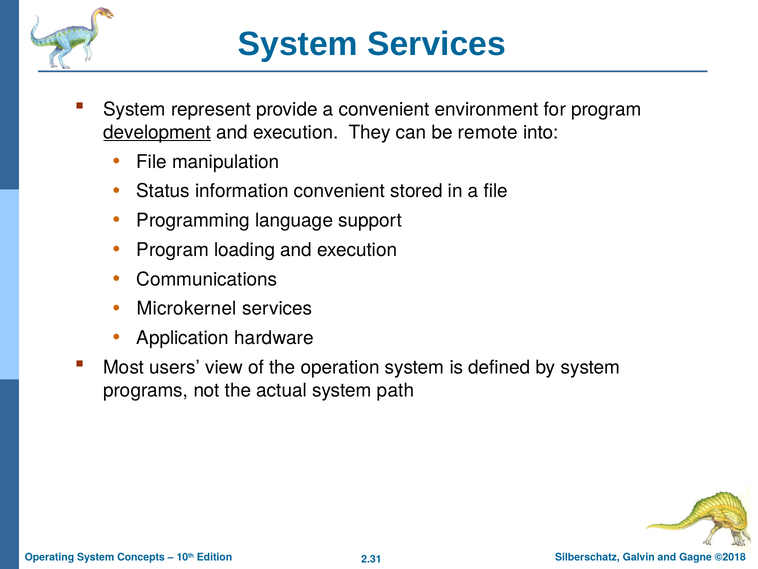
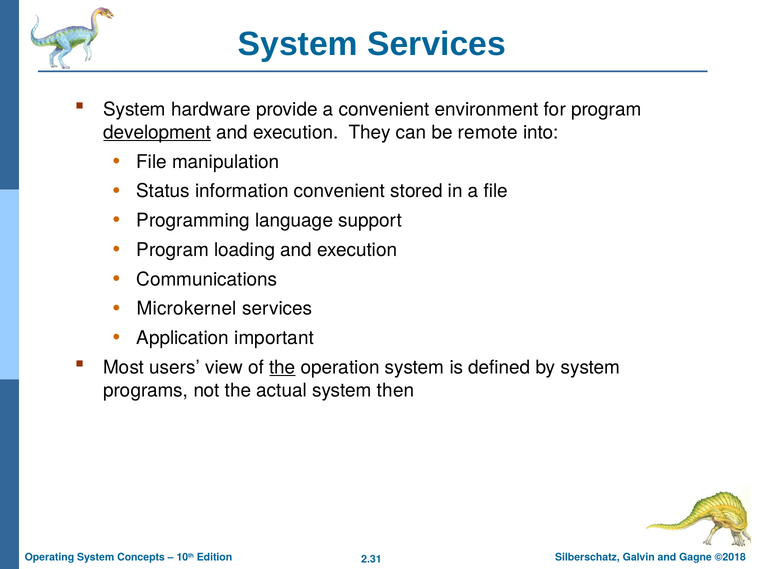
represent: represent -> hardware
hardware: hardware -> important
the at (282, 367) underline: none -> present
path: path -> then
